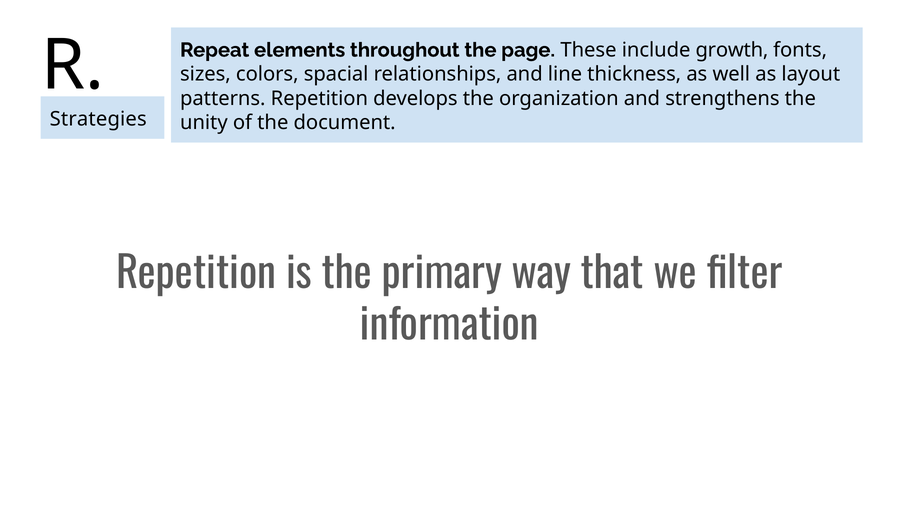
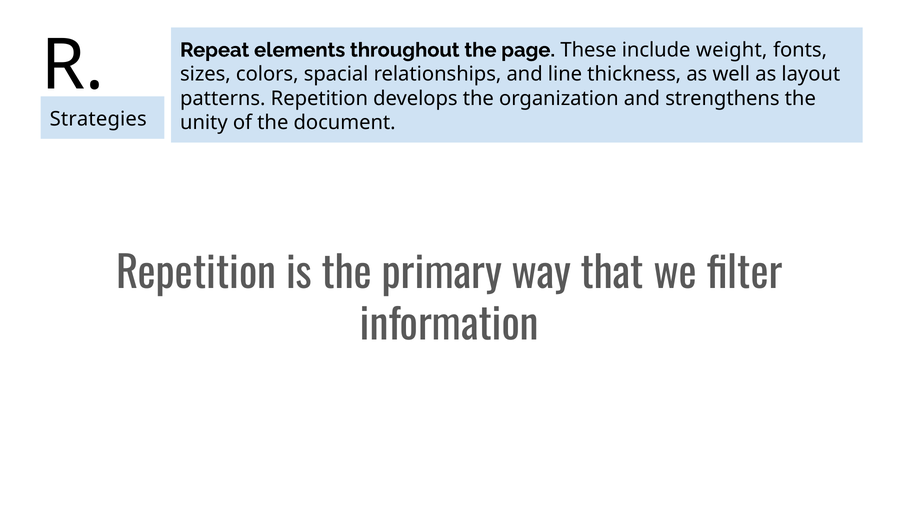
growth: growth -> weight
